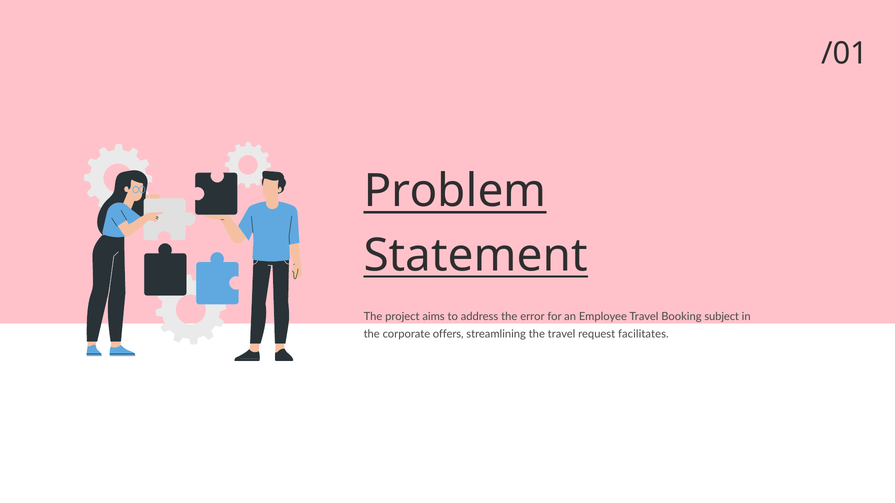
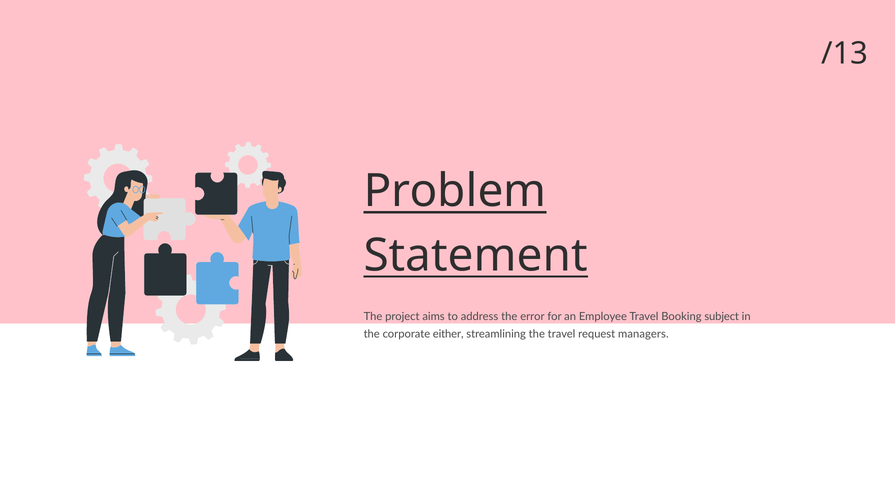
/01: /01 -> /13
offers: offers -> either
facilitates: facilitates -> managers
